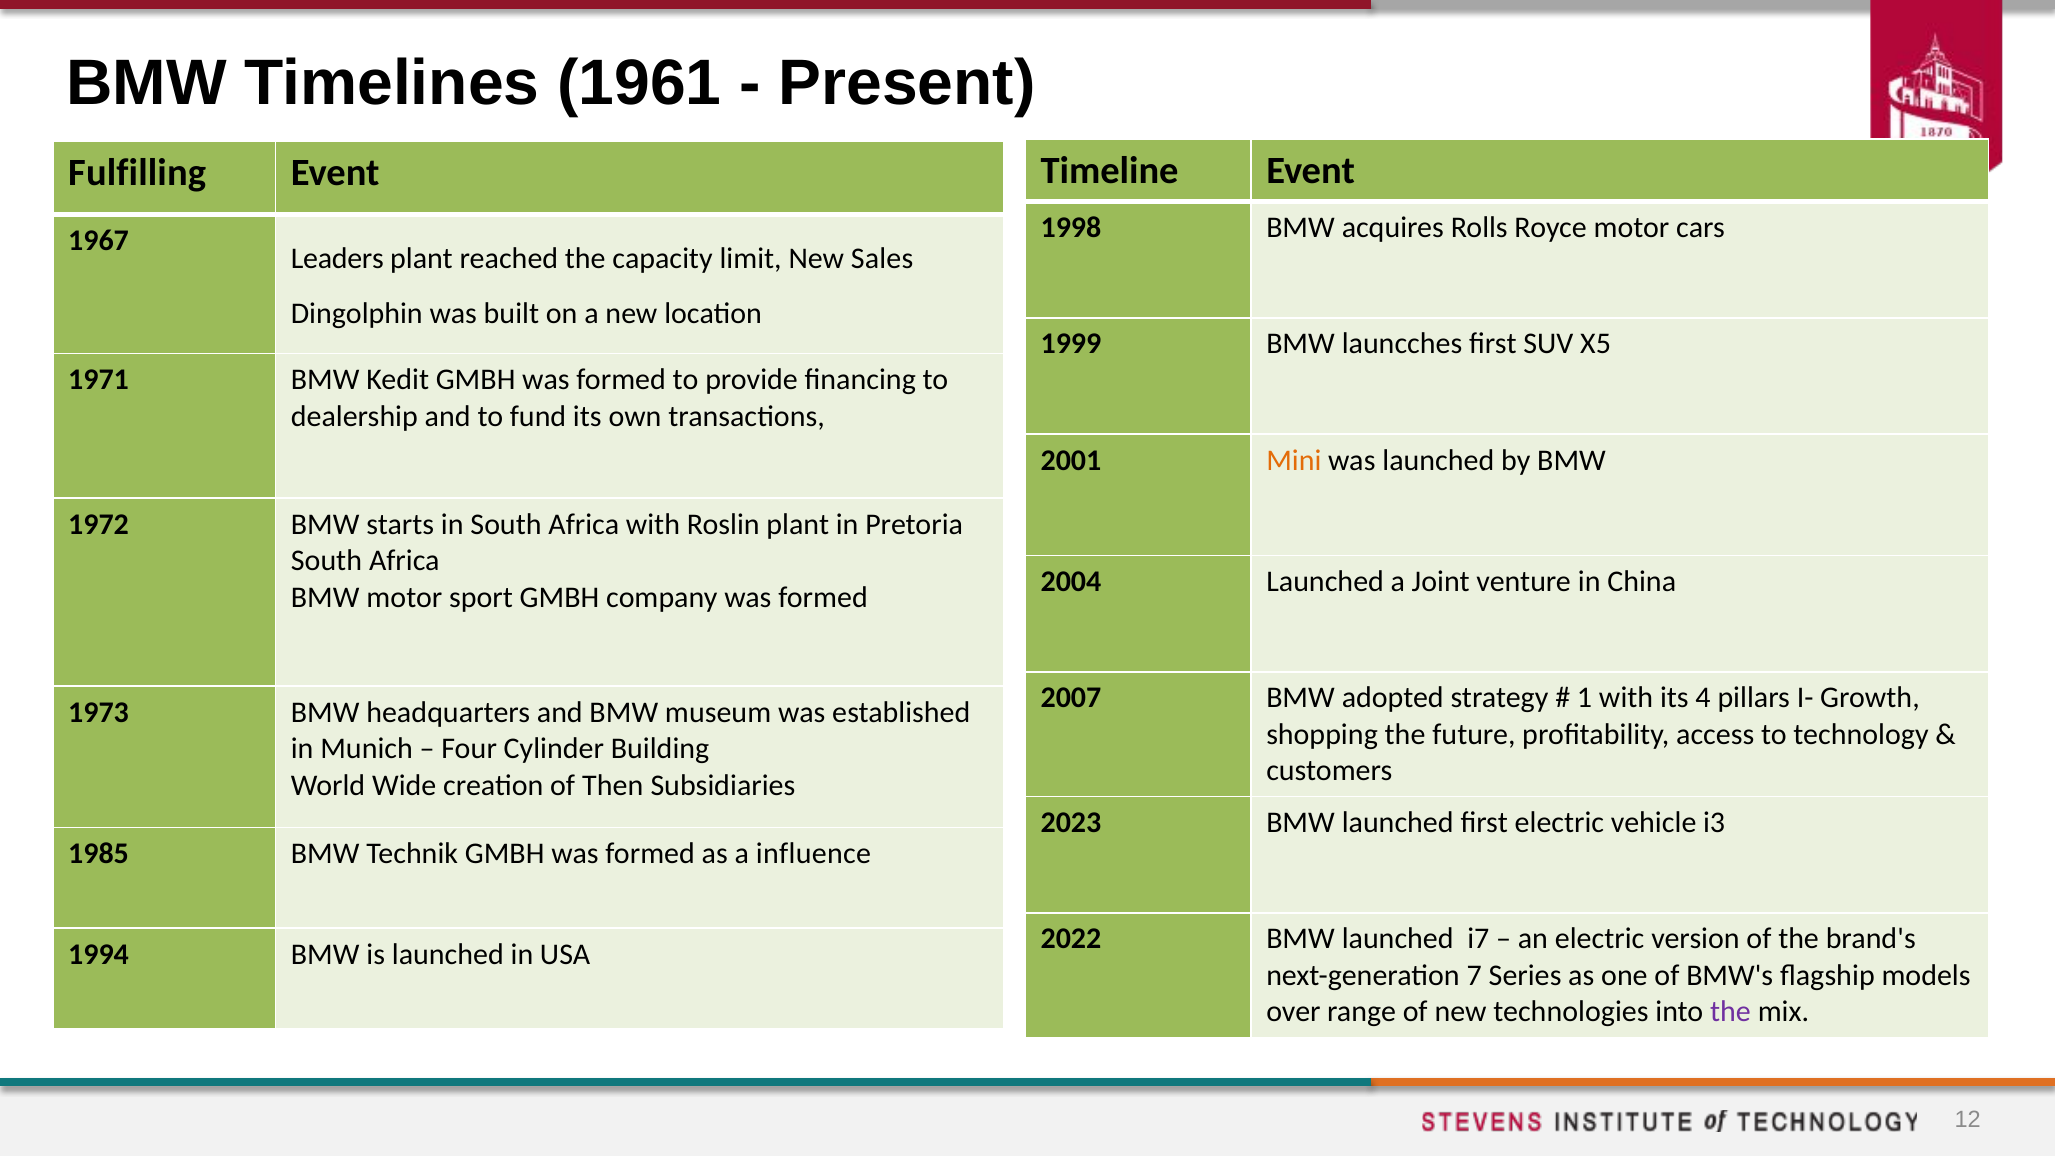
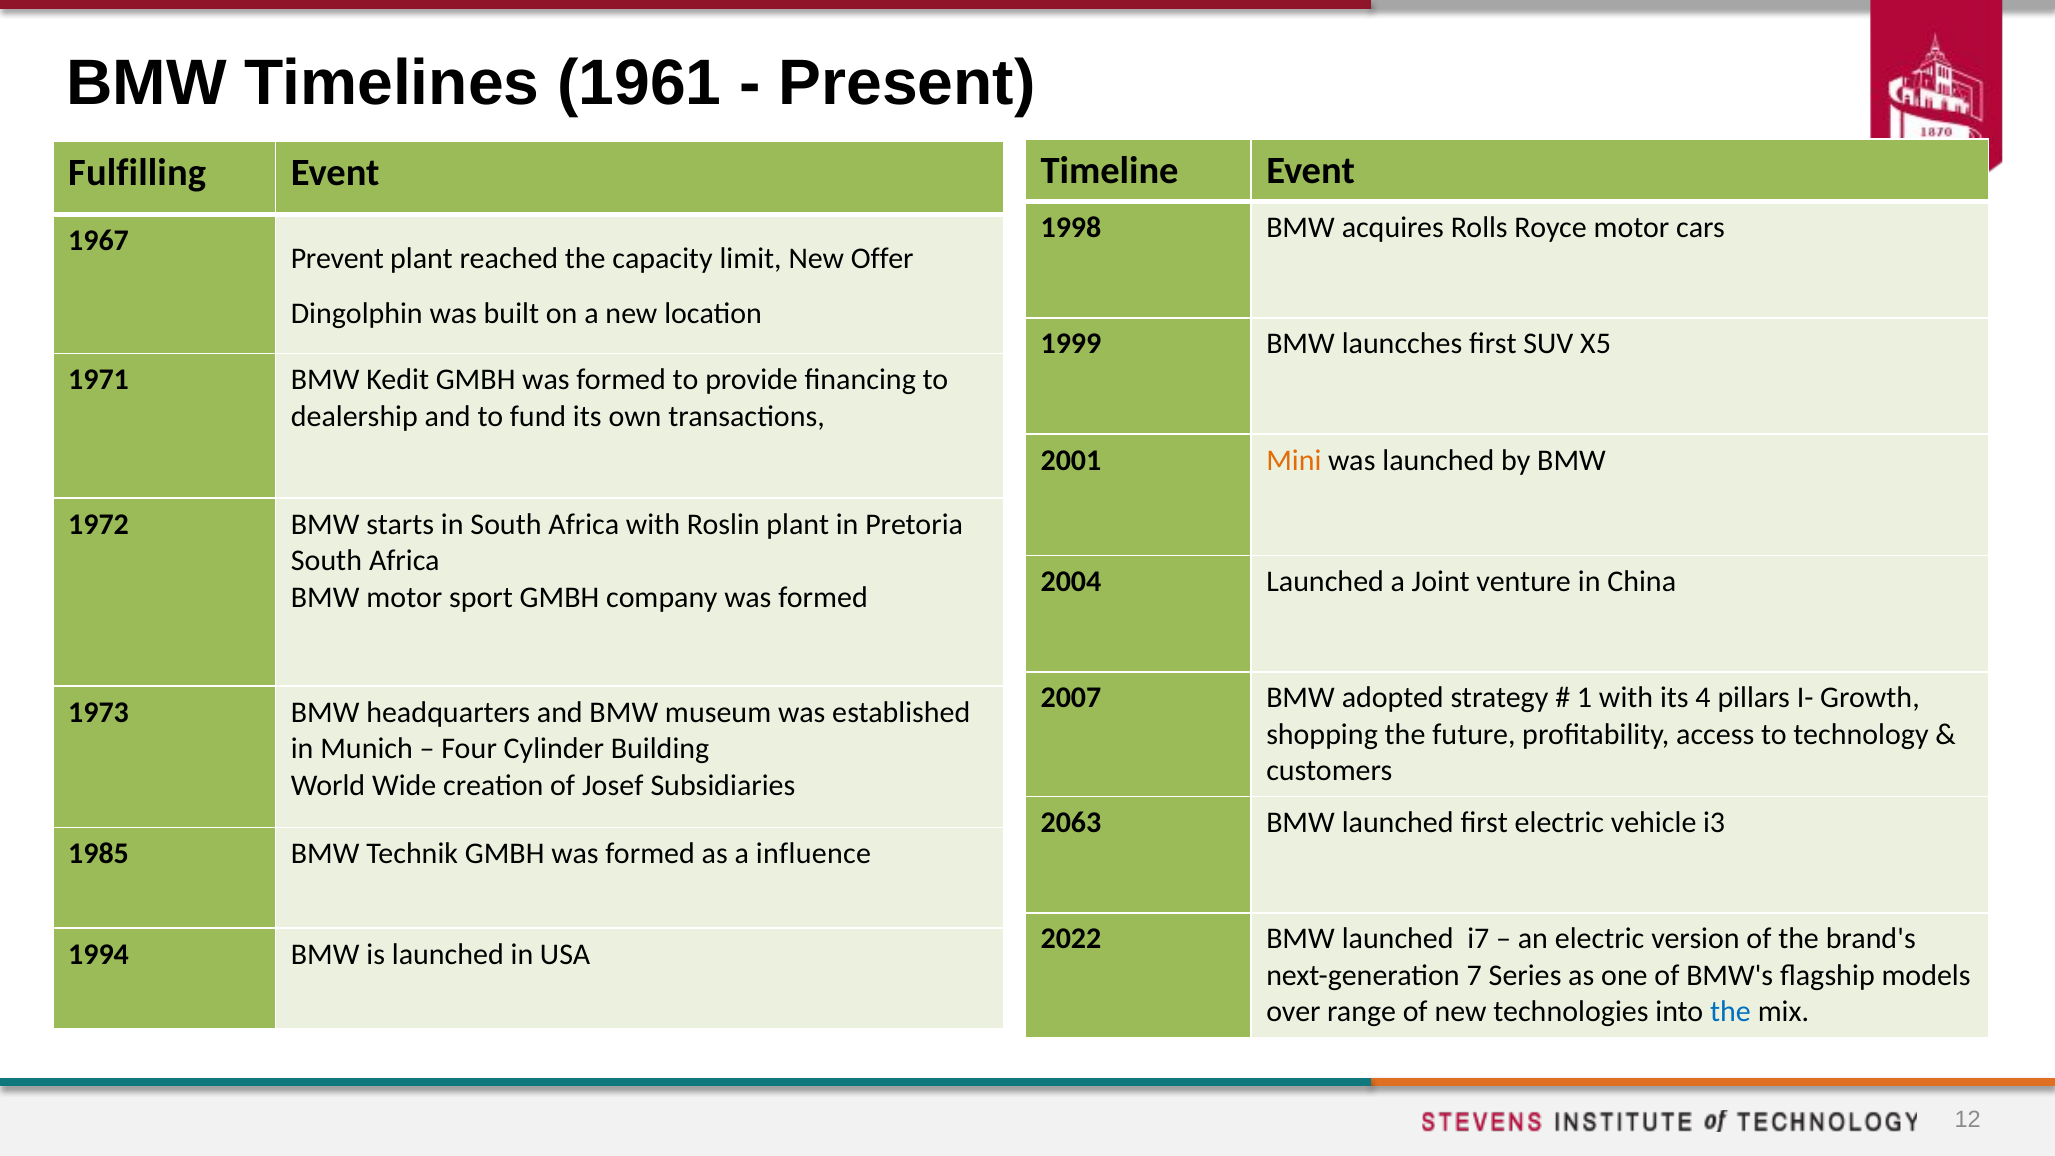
Leaders: Leaders -> Prevent
Sales: Sales -> Offer
Then: Then -> Josef
2023: 2023 -> 2063
the at (1730, 1012) colour: purple -> blue
